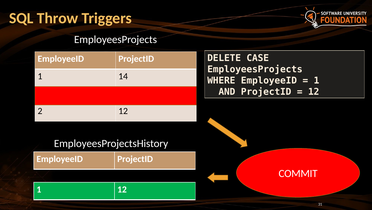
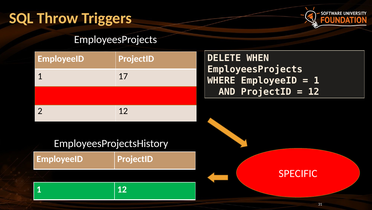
CASE: CASE -> WHEN
14: 14 -> 17
COMMIT: COMMIT -> SPECIFIC
